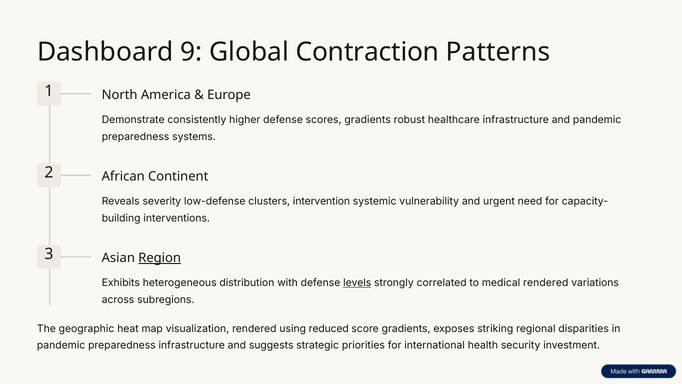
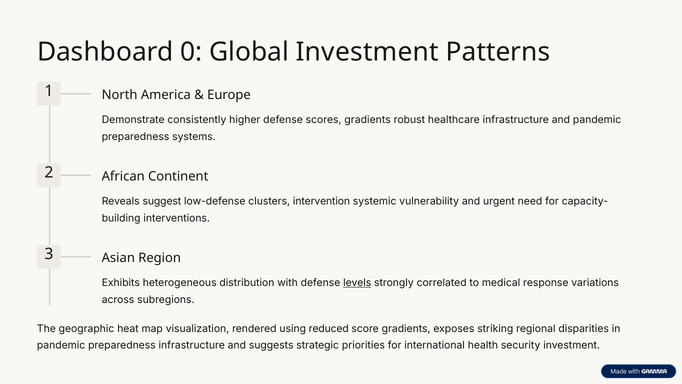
9: 9 -> 0
Global Contraction: Contraction -> Investment
severity: severity -> suggest
Region underline: present -> none
medical rendered: rendered -> response
